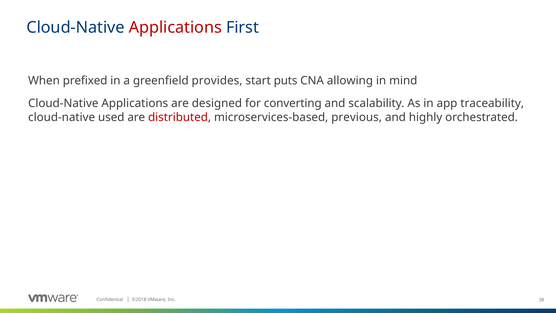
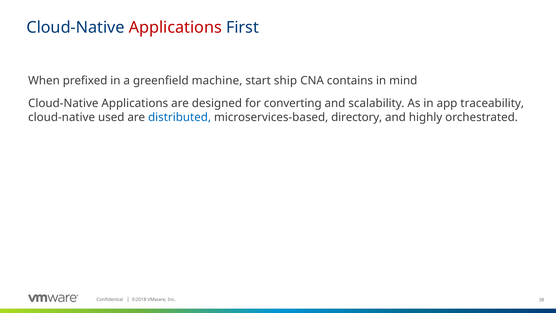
provides: provides -> machine
puts: puts -> ship
allowing: allowing -> contains
distributed colour: red -> blue
previous: previous -> directory
